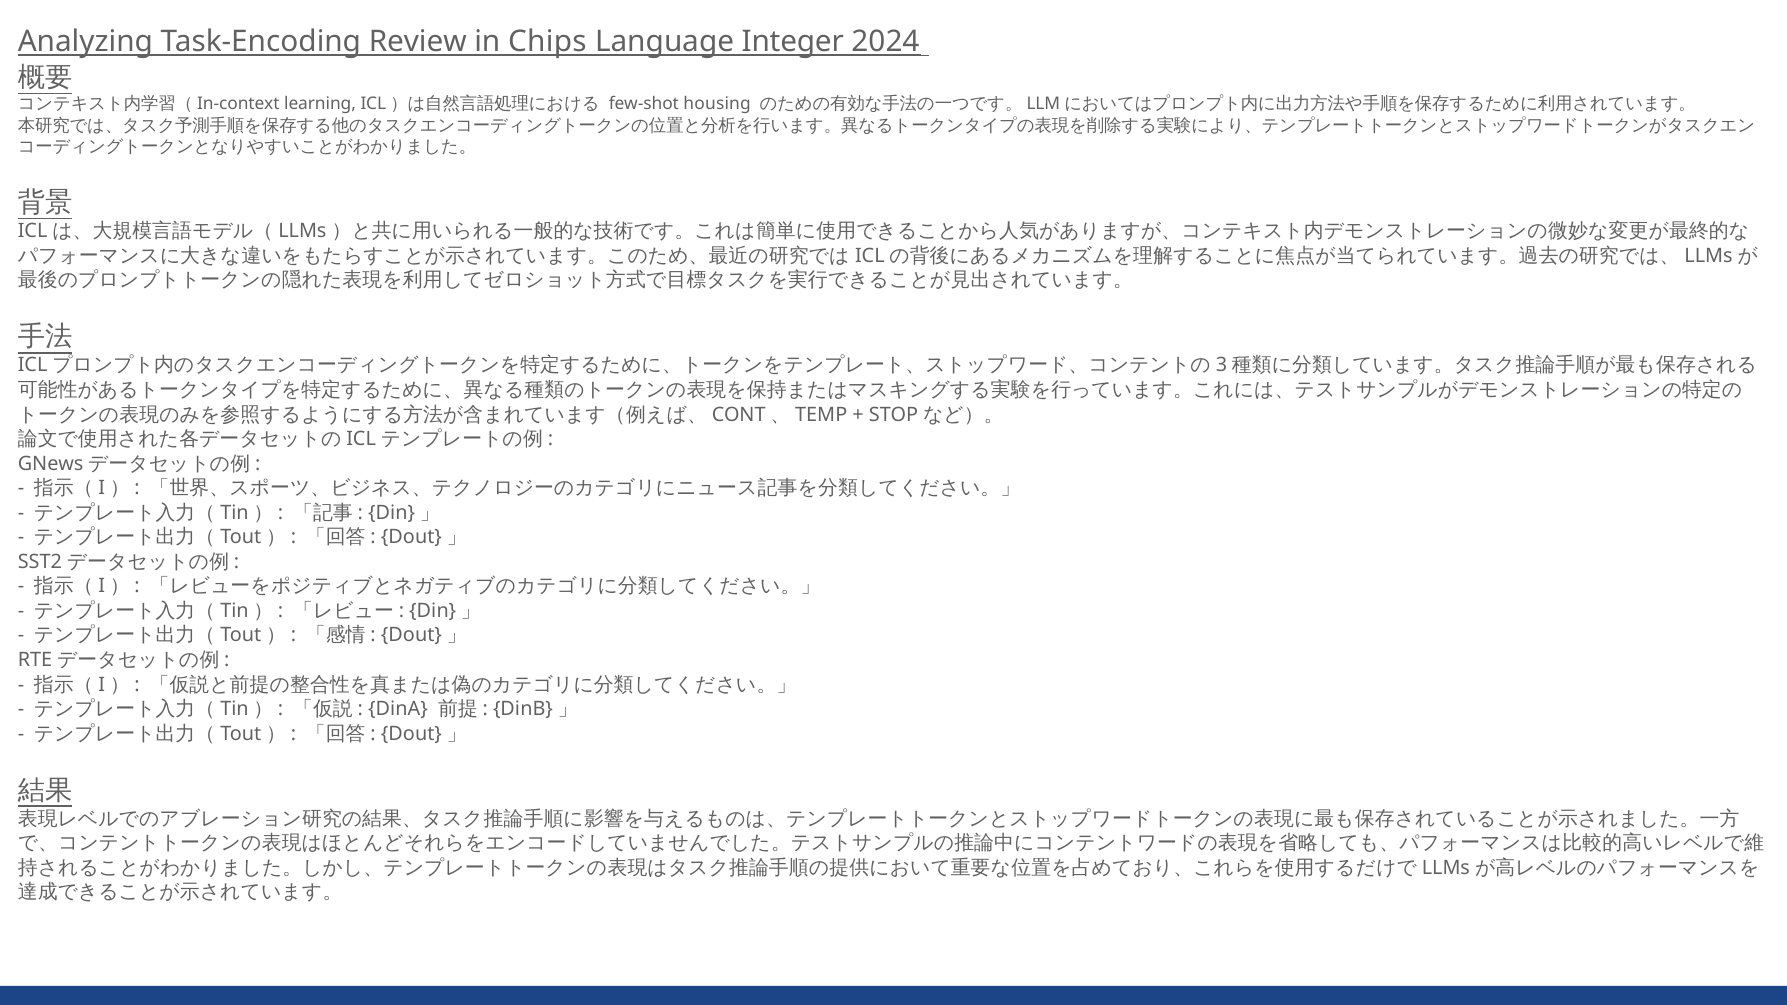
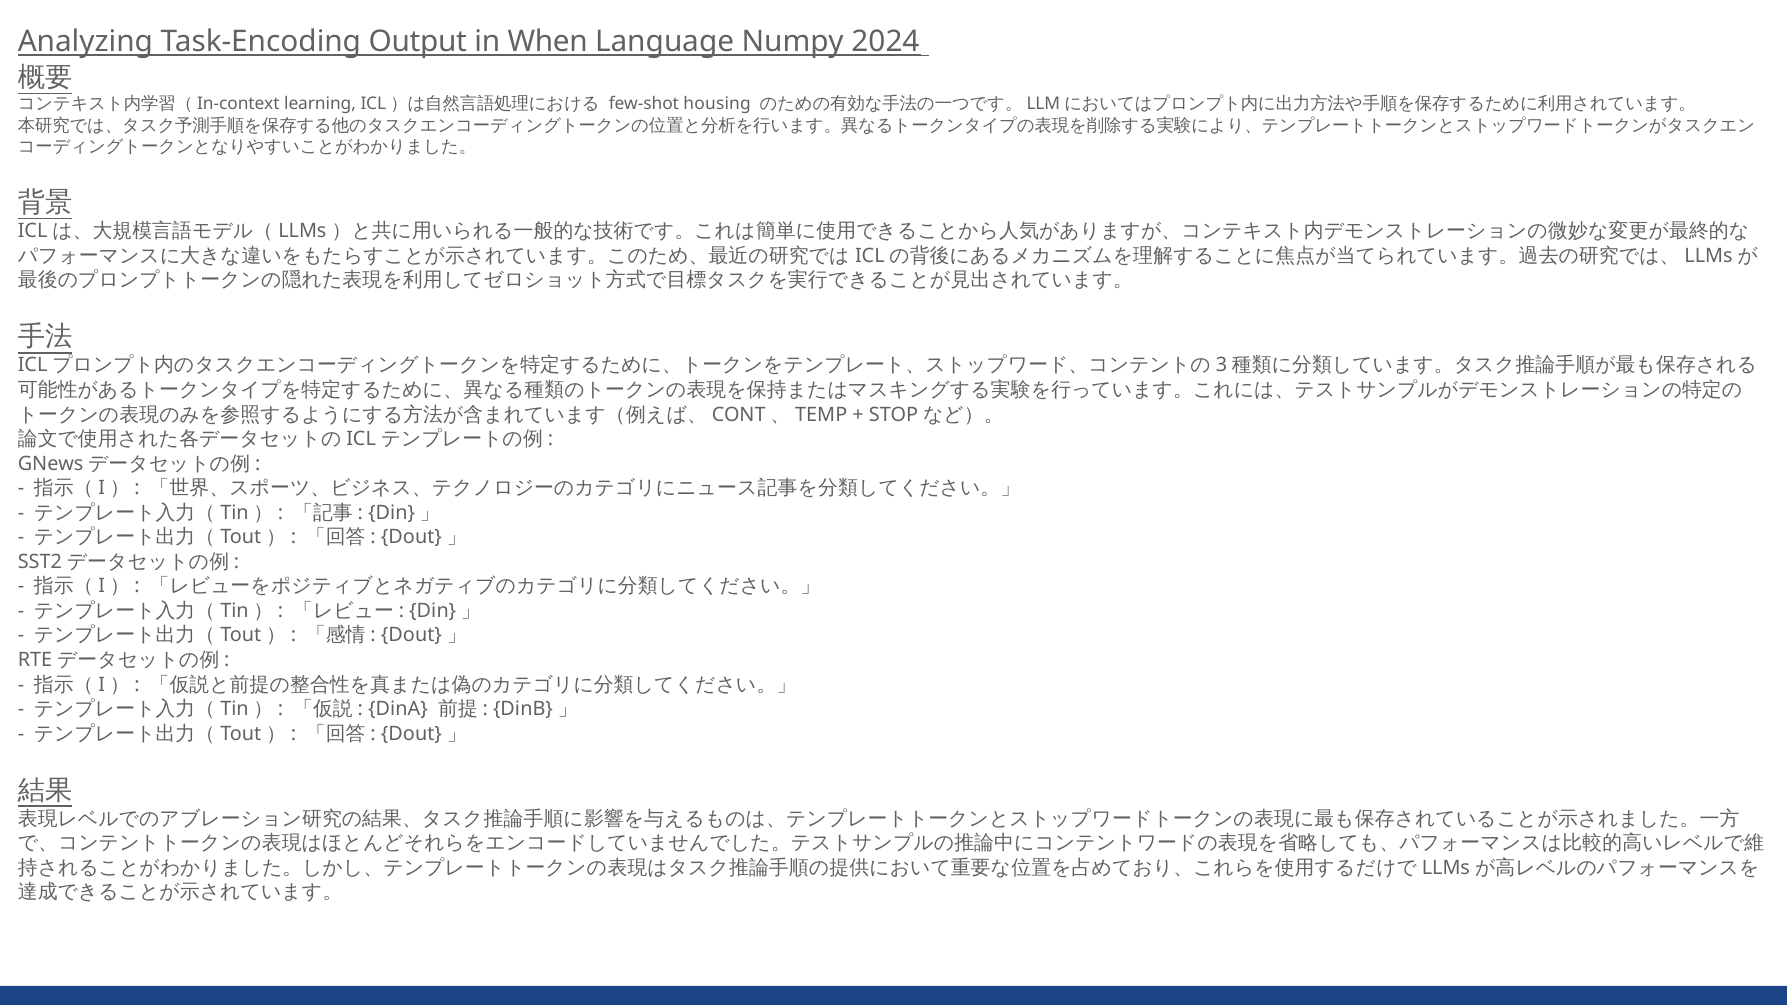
Review: Review -> Output
Chips: Chips -> When
Integer: Integer -> Numpy
